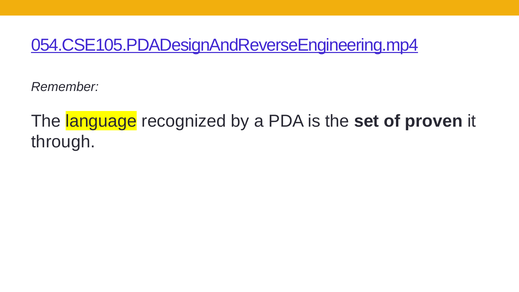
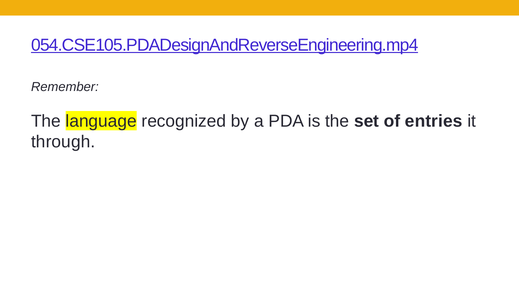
proven: proven -> entries
